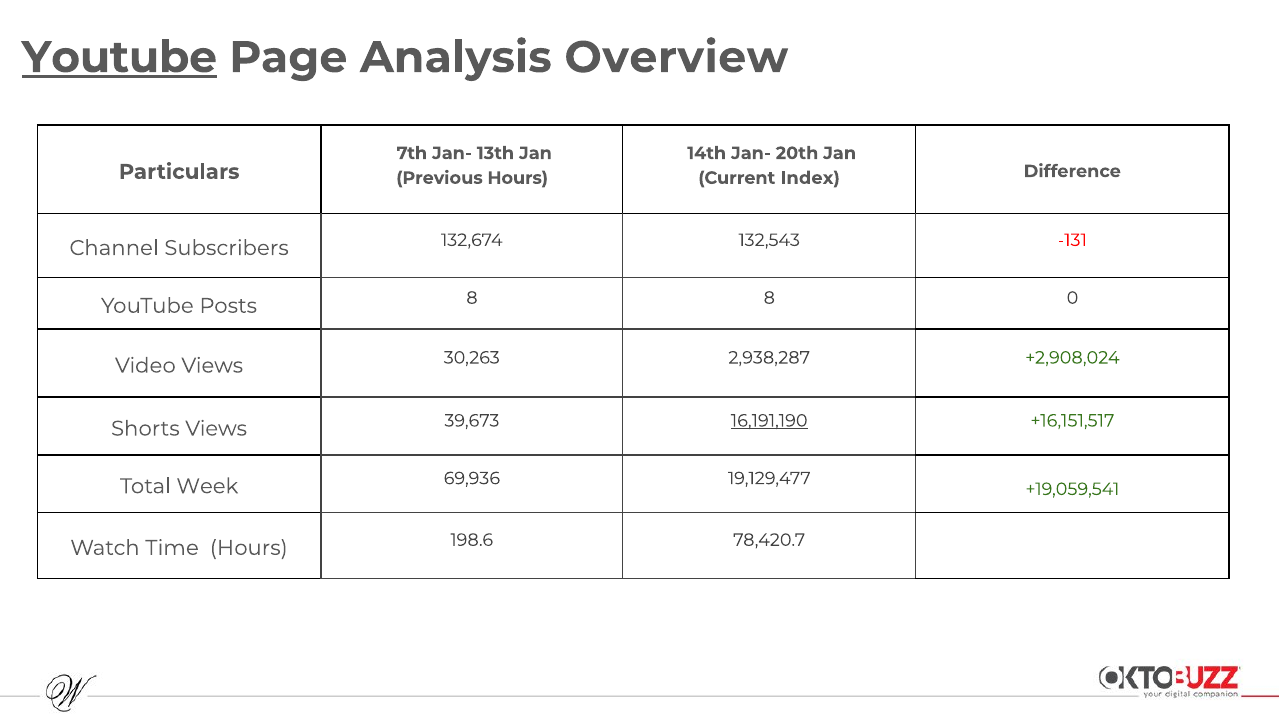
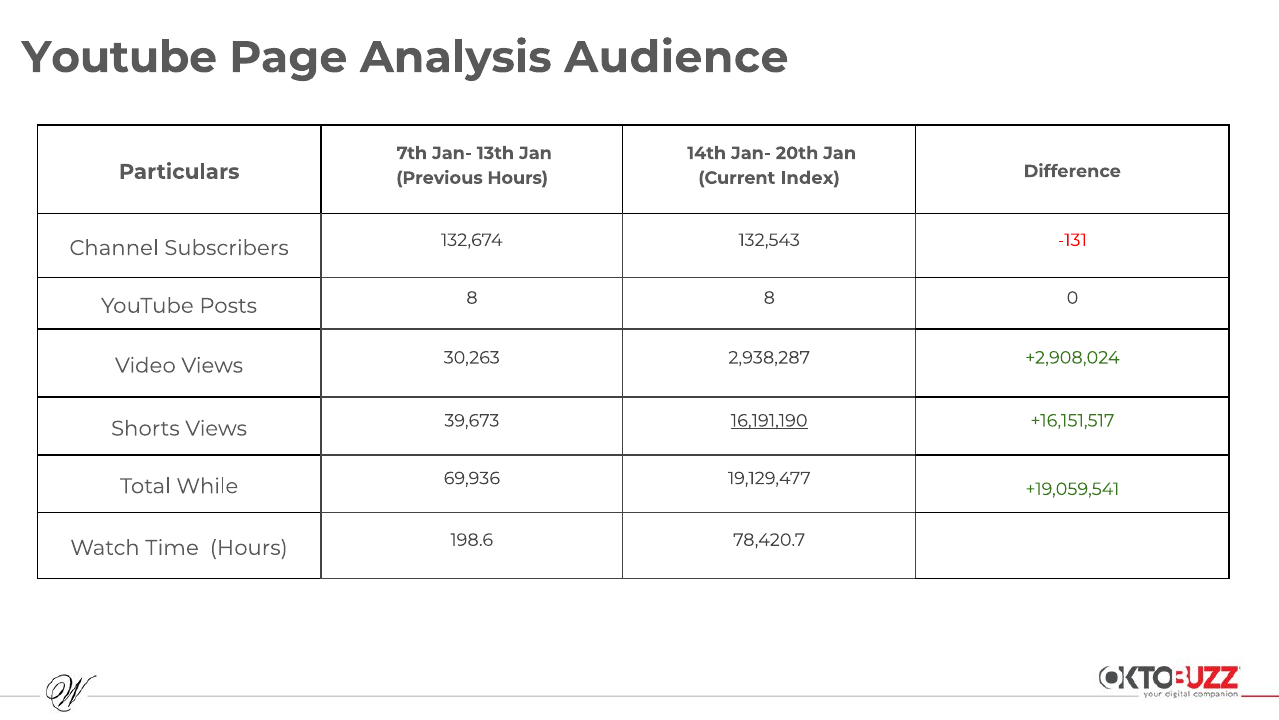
Youtube at (119, 57) underline: present -> none
Overview: Overview -> Audience
Week: Week -> While
